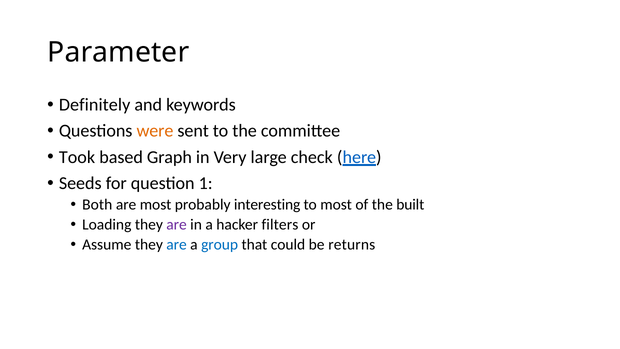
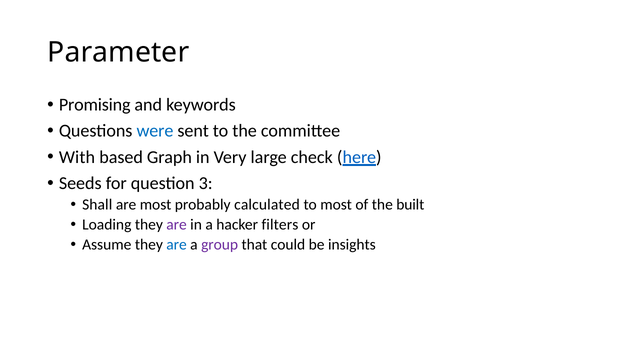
Definitely: Definitely -> Promising
were colour: orange -> blue
Took: Took -> With
1: 1 -> 3
Both: Both -> Shall
interesting: interesting -> calculated
group colour: blue -> purple
returns: returns -> insights
